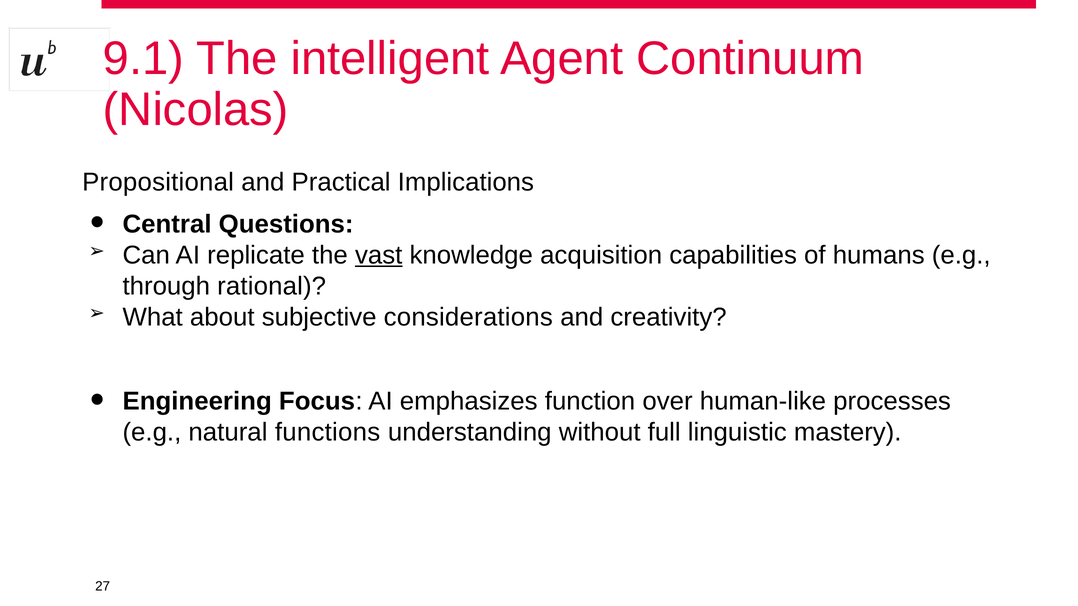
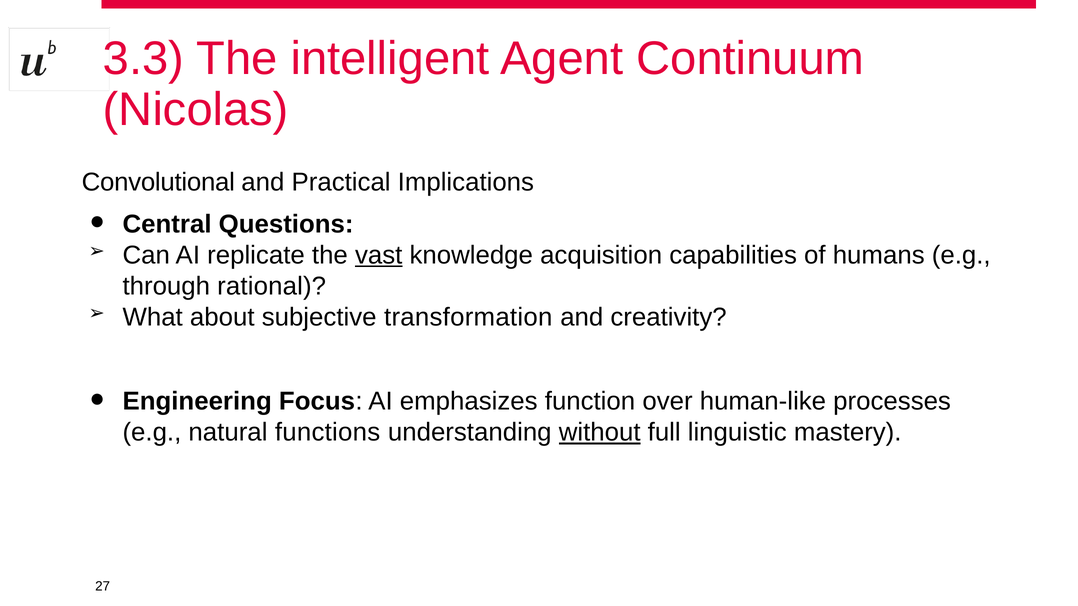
9.1: 9.1 -> 3.3
Propositional: Propositional -> Convolutional
considerations: considerations -> transformation
without underline: none -> present
